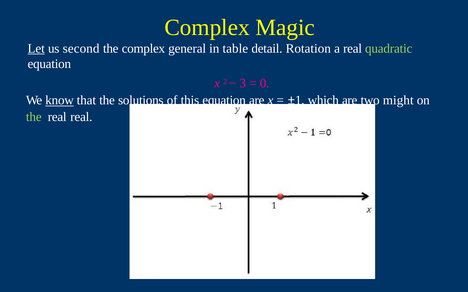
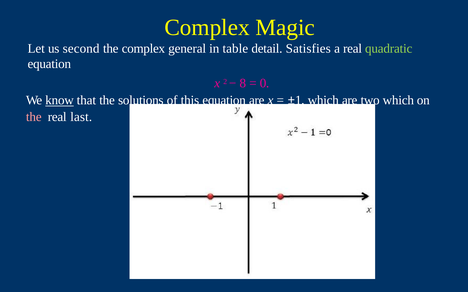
Let underline: present -> none
Rotation: Rotation -> Satisfies
3: 3 -> 8
might at (398, 101): might -> which
the at (34, 117) colour: light green -> pink
real real: real -> last
